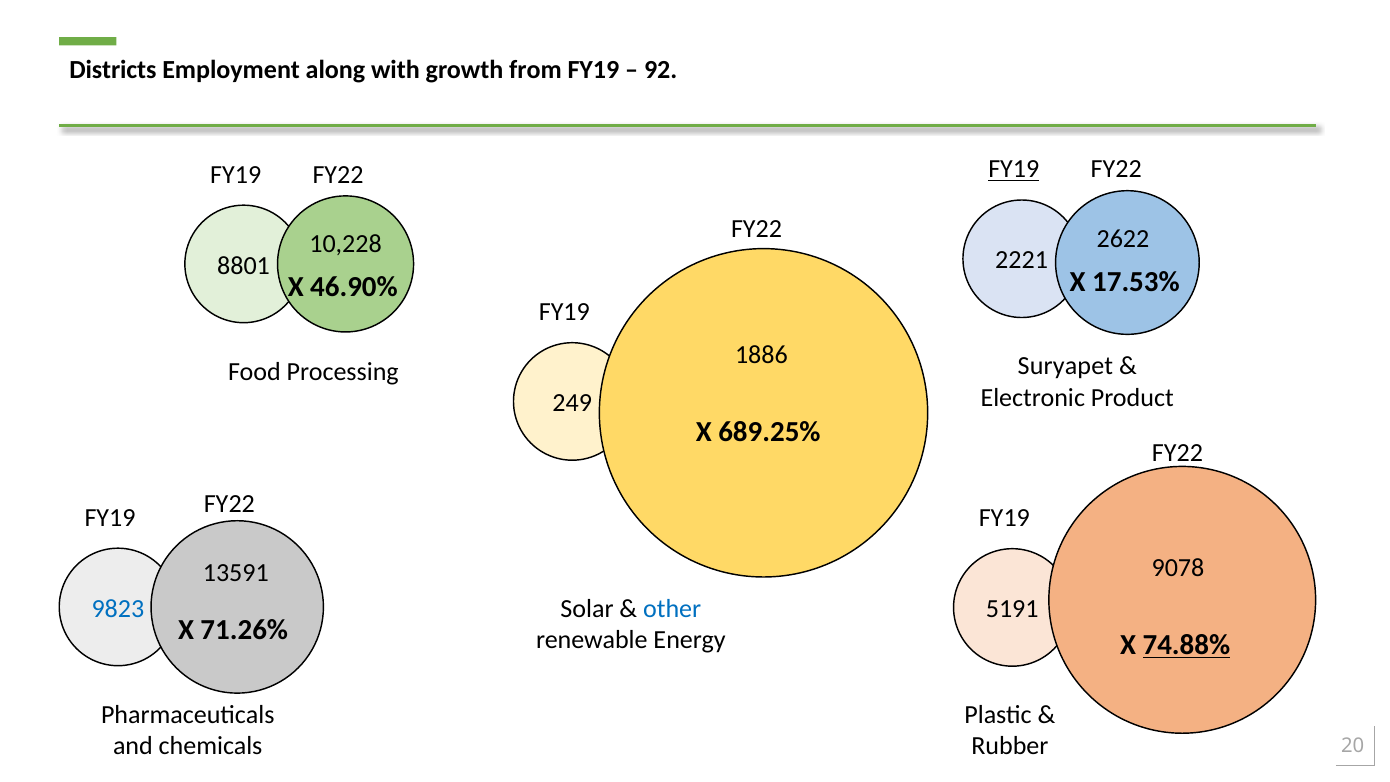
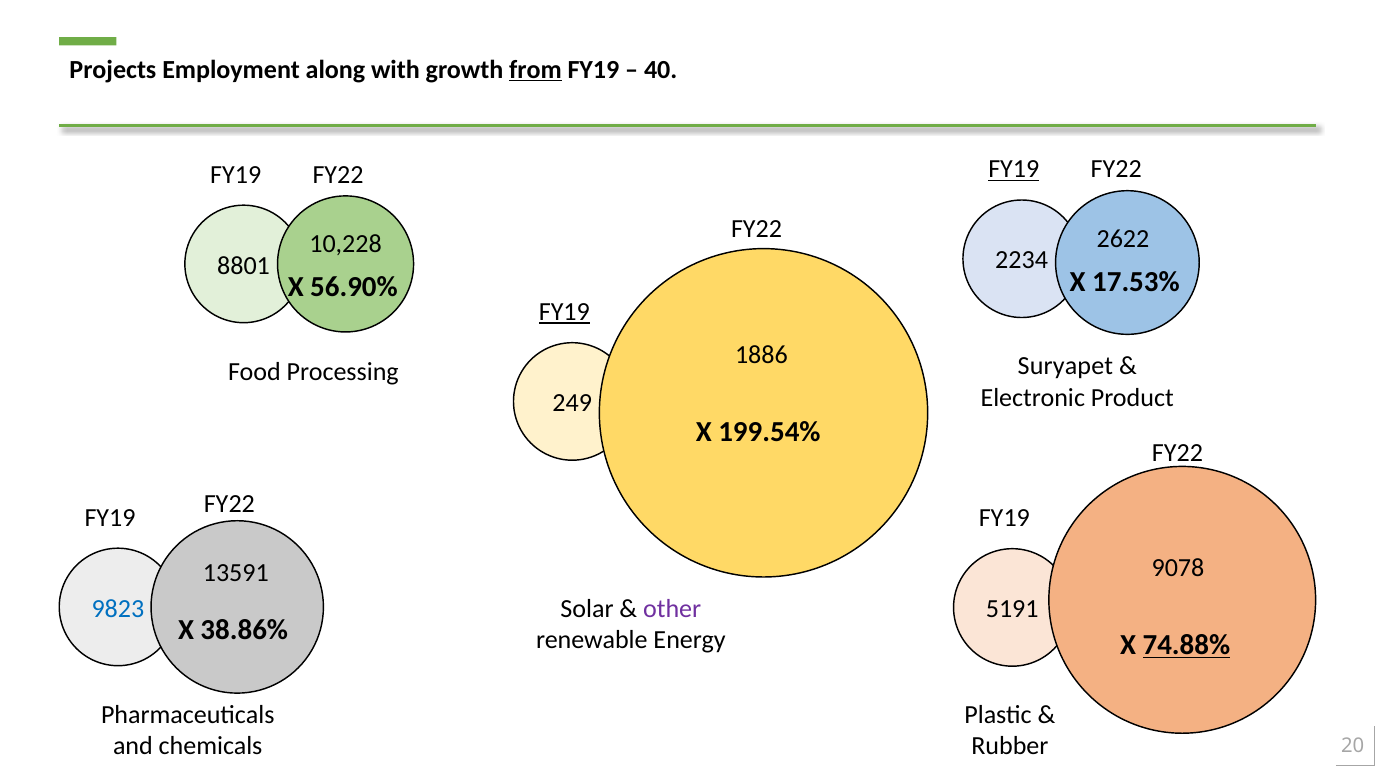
Districts: Districts -> Projects
from underline: none -> present
92: 92 -> 40
2221: 2221 -> 2234
46.90%: 46.90% -> 56.90%
FY19 at (564, 312) underline: none -> present
689.25%: 689.25% -> 199.54%
other colour: blue -> purple
71.26%: 71.26% -> 38.86%
